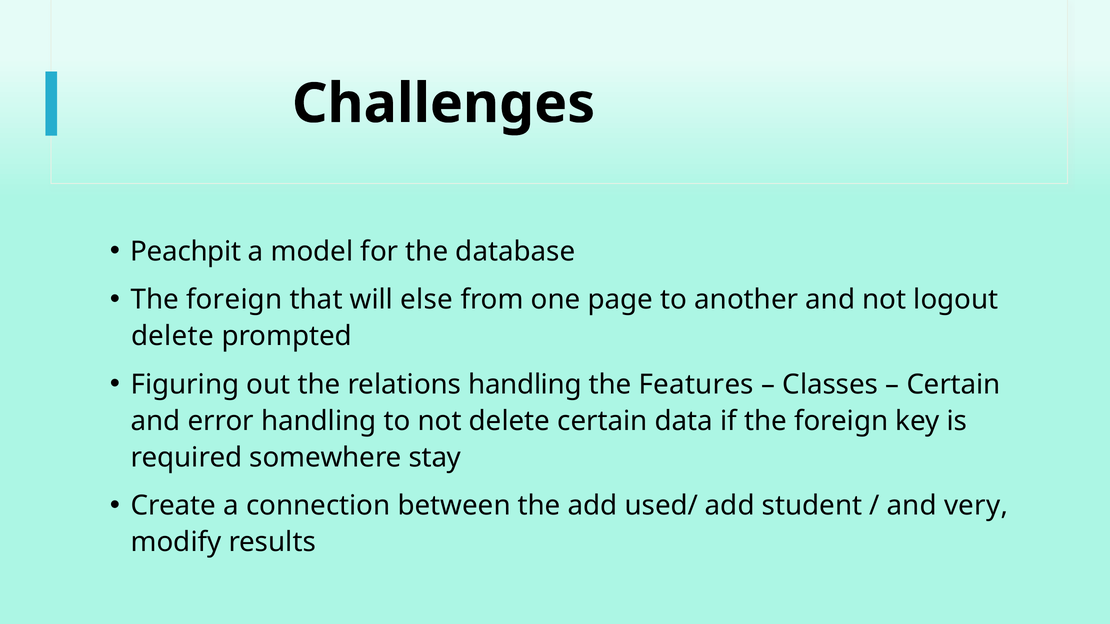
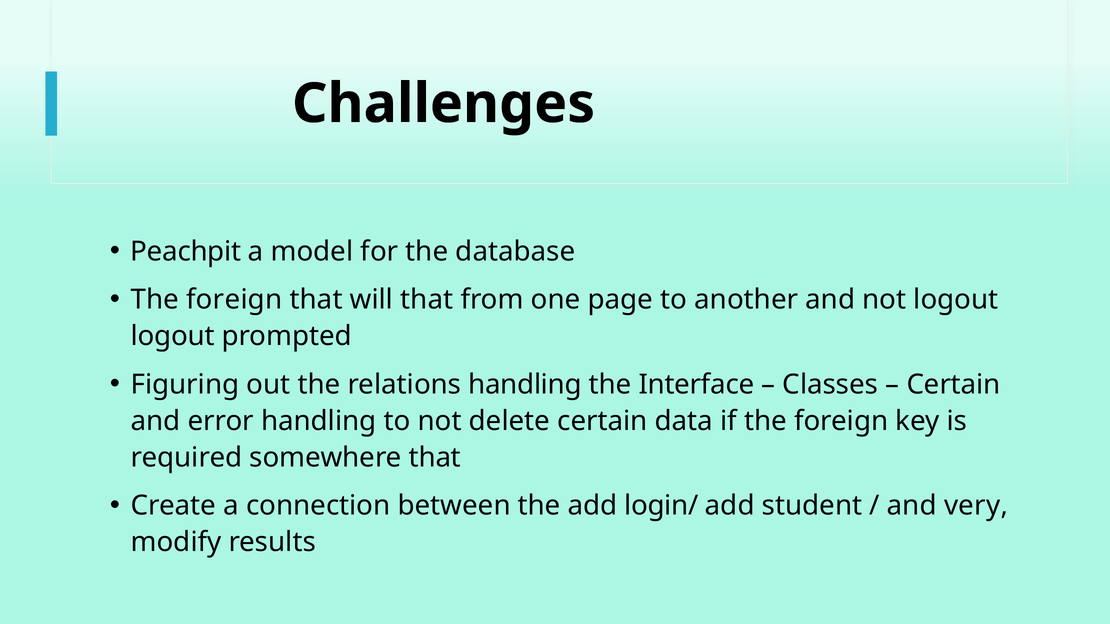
will else: else -> that
delete at (172, 336): delete -> logout
Features: Features -> Interface
somewhere stay: stay -> that
used/: used/ -> login/
